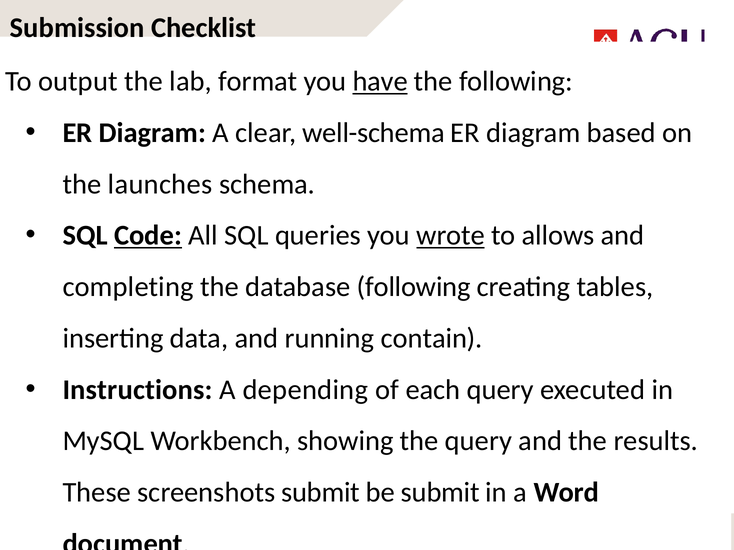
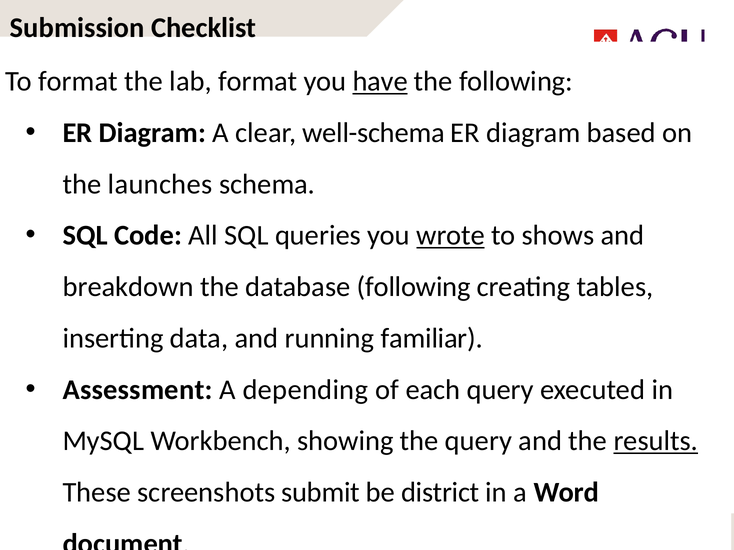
To output: output -> format
Code underline: present -> none
allows: allows -> shows
completing: completing -> breakdown
contain: contain -> familiar
Instructions: Instructions -> Assessment
results underline: none -> present
be submit: submit -> district
